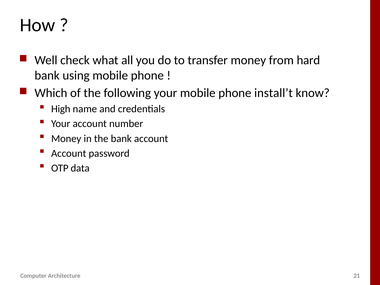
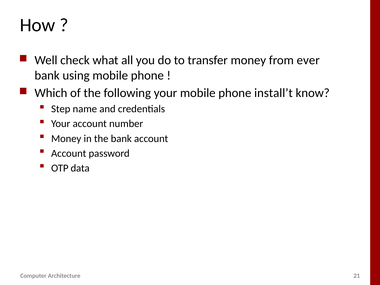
hard: hard -> ever
High: High -> Step
